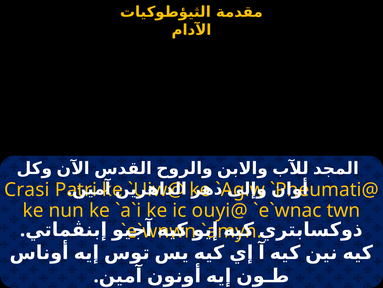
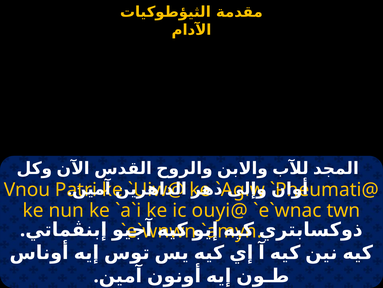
Crasi: Crasi -> Vnou
